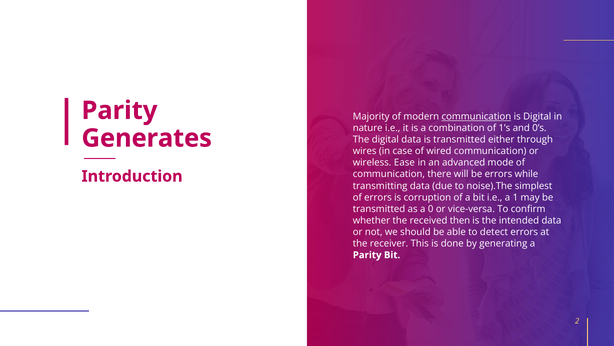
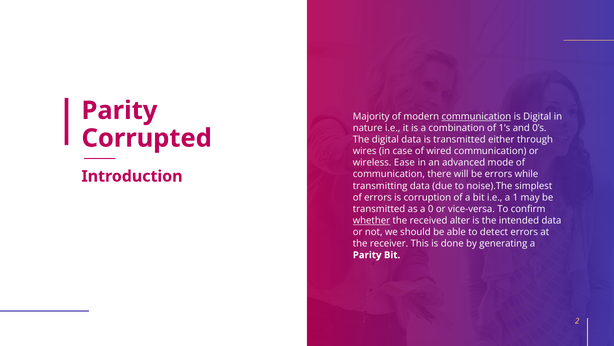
Generates: Generates -> Corrupted
whether underline: none -> present
then: then -> alter
